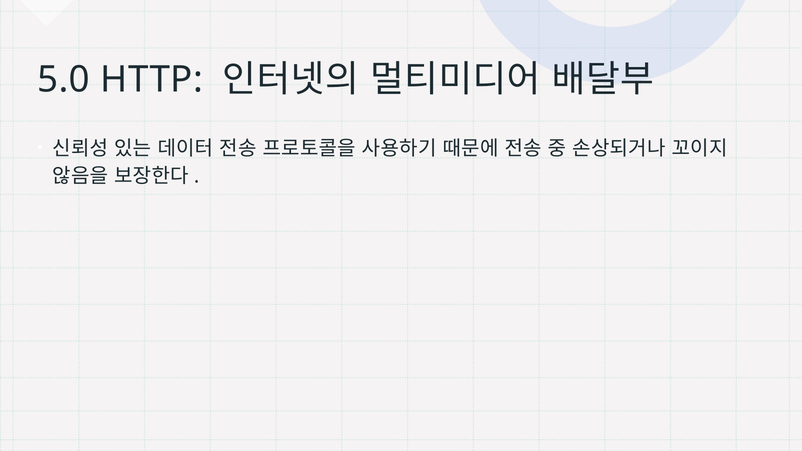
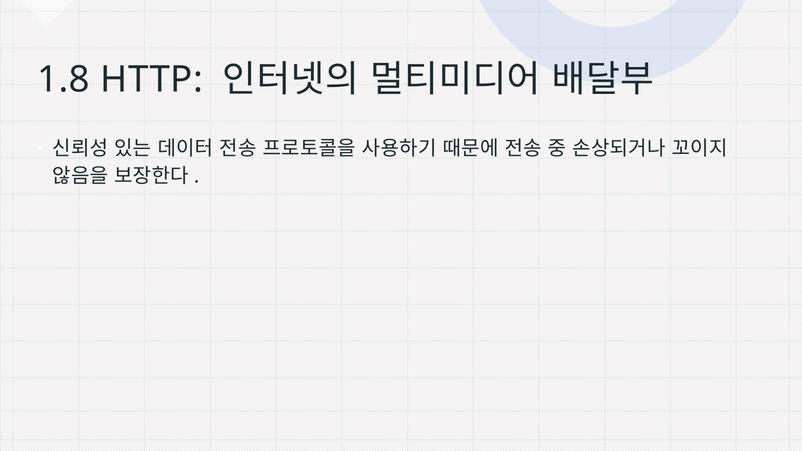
5.0: 5.0 -> 1.8
